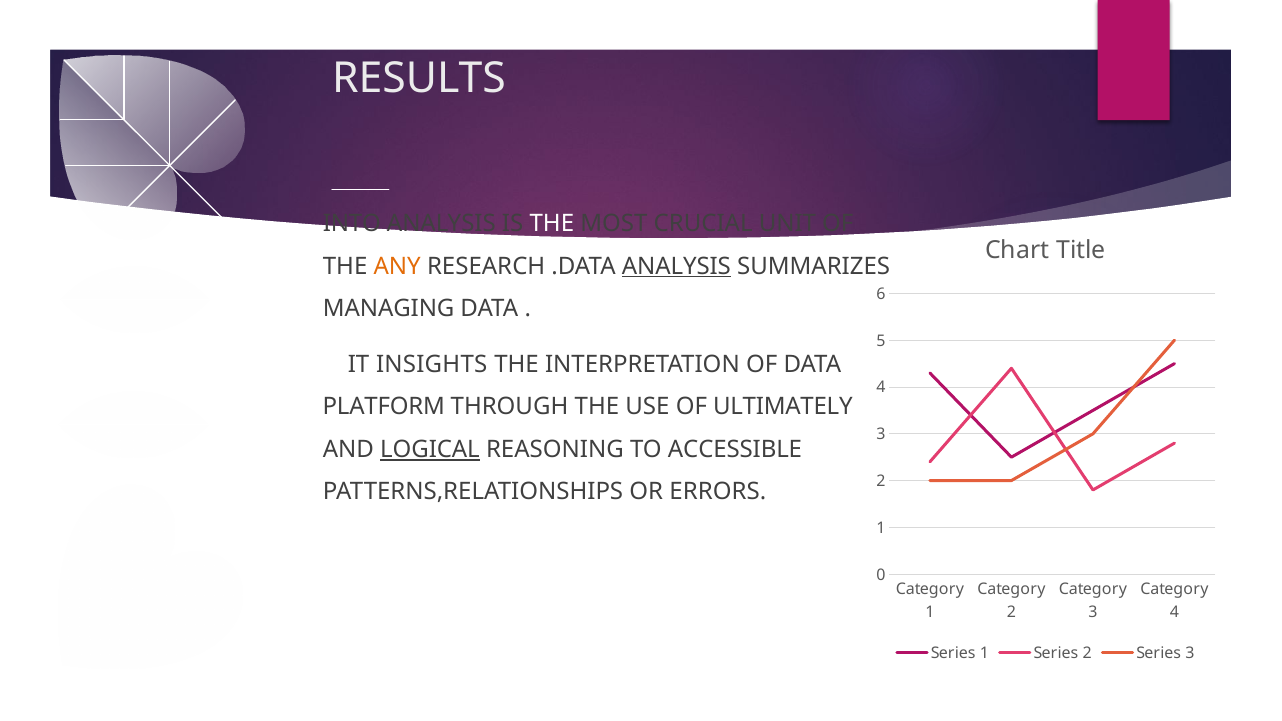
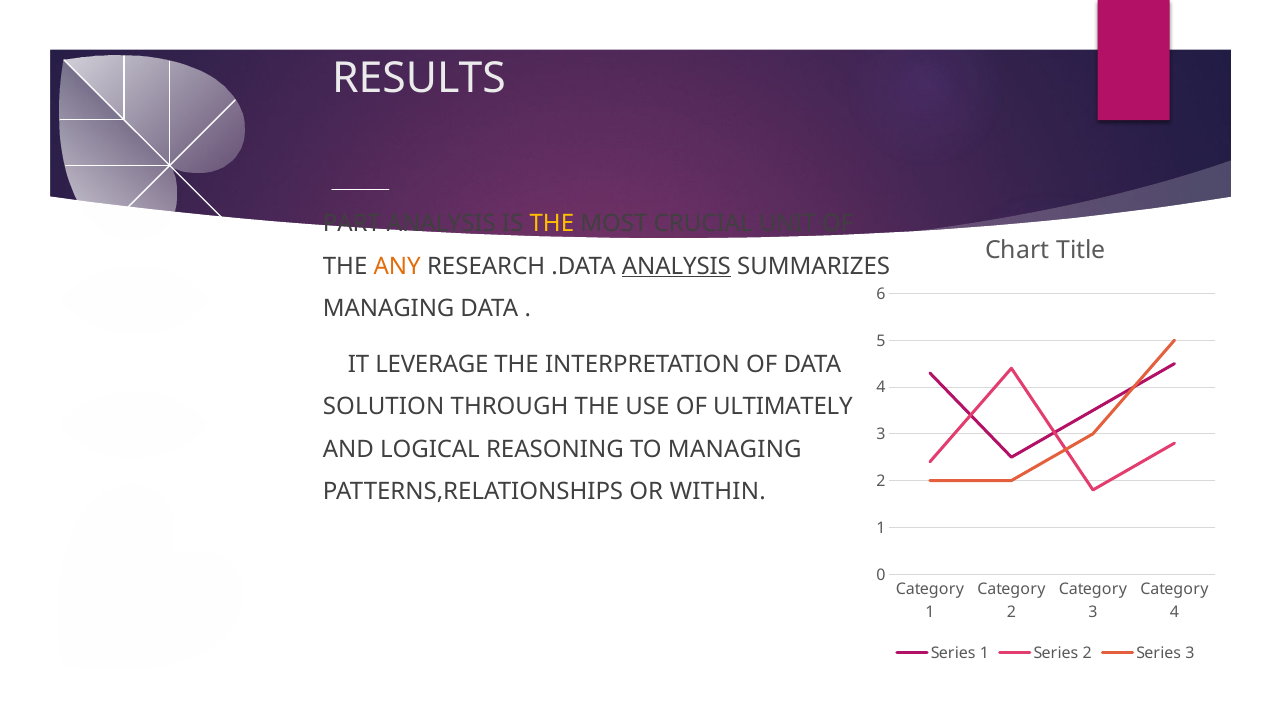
INTO: INTO -> PART
THE at (552, 224) colour: white -> yellow
INSIGHTS: INSIGHTS -> LEVERAGE
PLATFORM: PLATFORM -> SOLUTION
LOGICAL underline: present -> none
TO ACCESSIBLE: ACCESSIBLE -> MANAGING
ERRORS: ERRORS -> WITHIN
